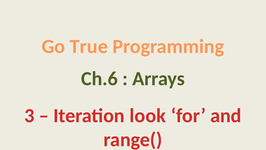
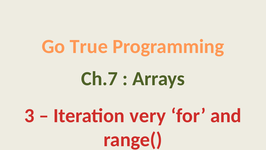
Ch.6: Ch.6 -> Ch.7
look: look -> very
